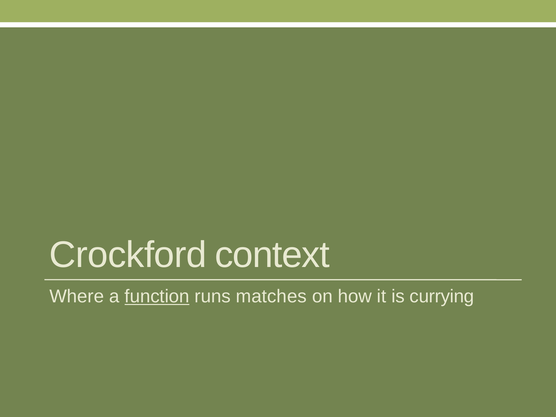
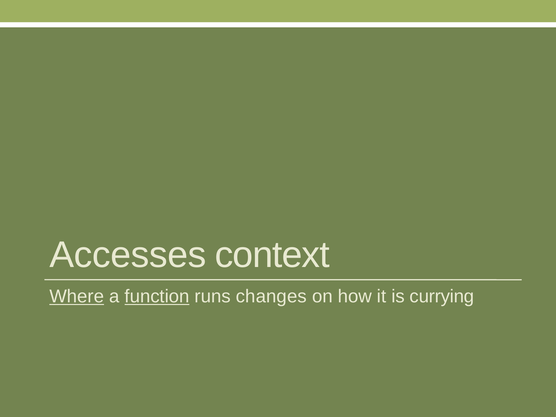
Crockford: Crockford -> Accesses
Where underline: none -> present
matches: matches -> changes
